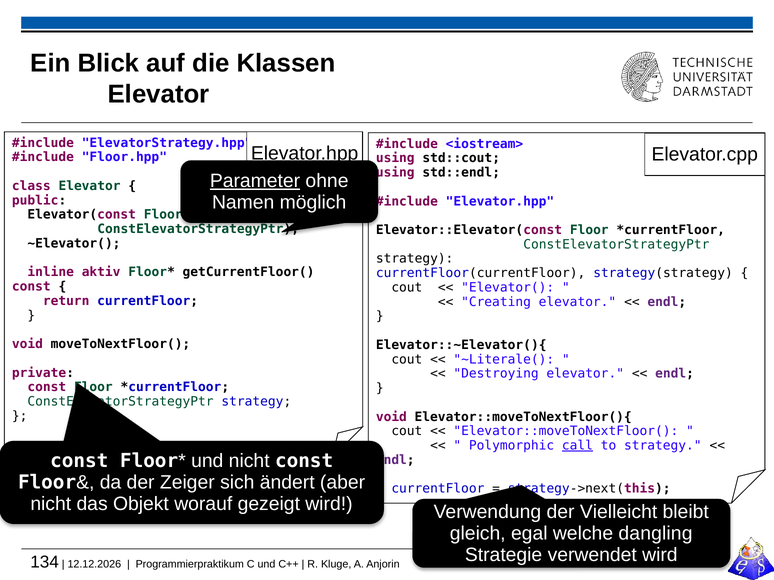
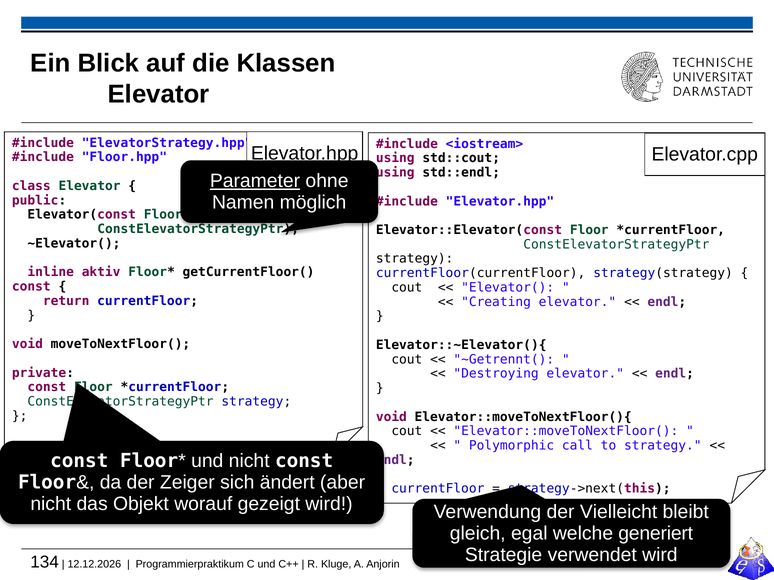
~Literale(: ~Literale( -> ~Getrennt(
call underline: present -> none
dangling: dangling -> generiert
